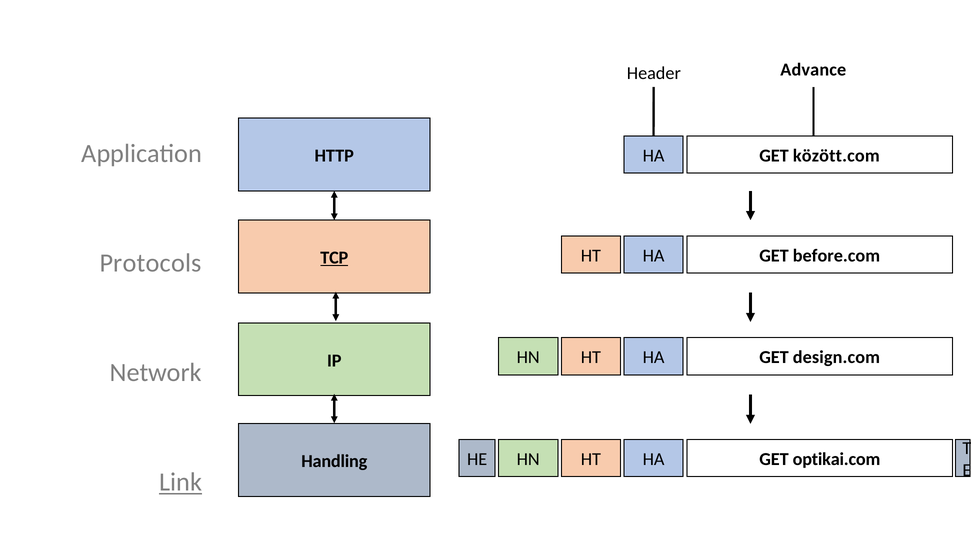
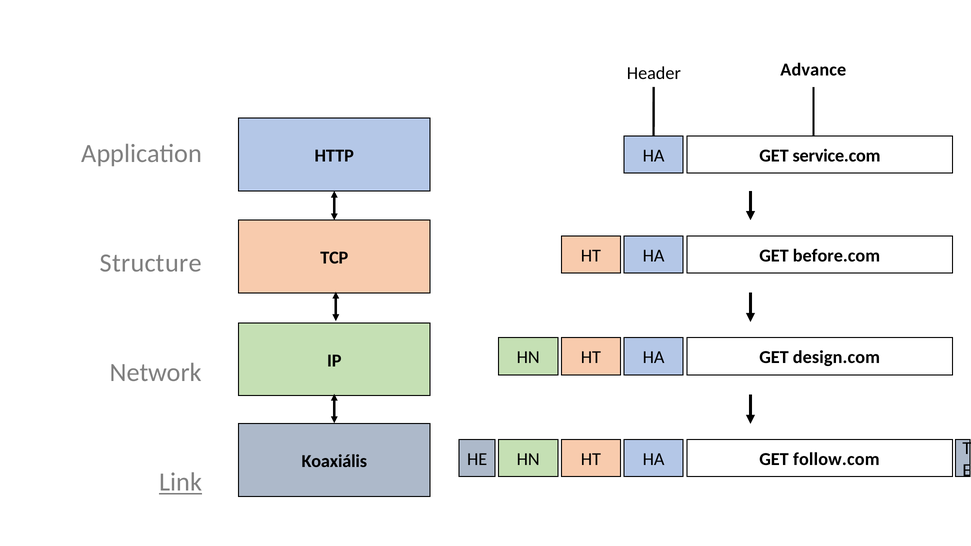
között.com: között.com -> service.com
TCP underline: present -> none
Protocols: Protocols -> Structure
optikai.com: optikai.com -> follow.com
Handling: Handling -> Koaxiális
